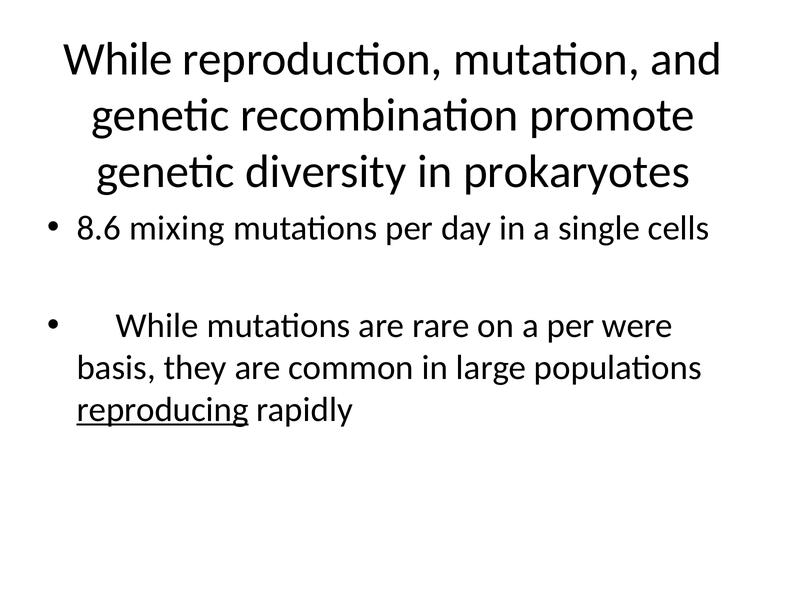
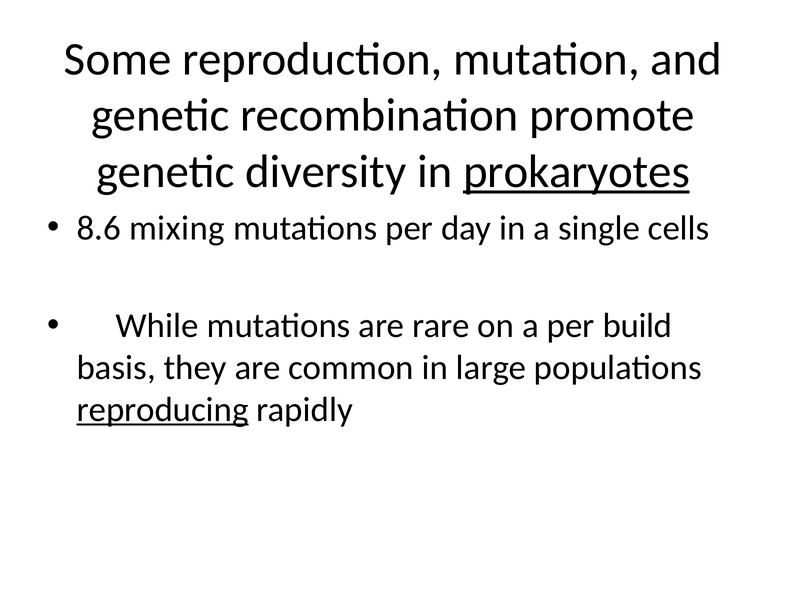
While at (118, 59): While -> Some
prokaryotes underline: none -> present
were: were -> build
